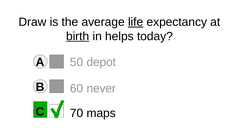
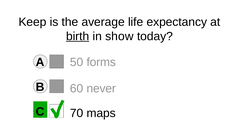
Draw: Draw -> Keep
life underline: present -> none
helps: helps -> show
depot: depot -> forms
